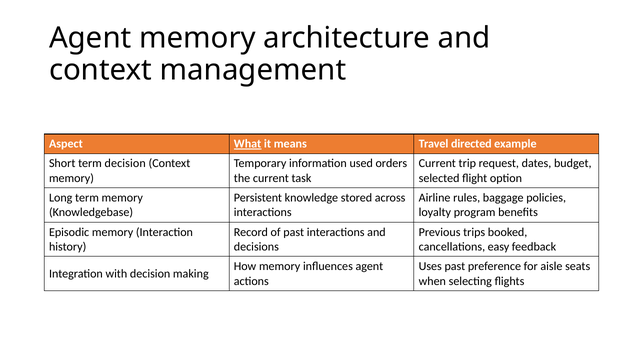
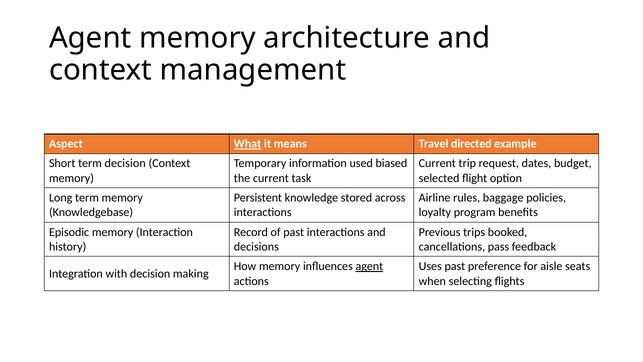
orders: orders -> biased
easy: easy -> pass
agent at (369, 266) underline: none -> present
